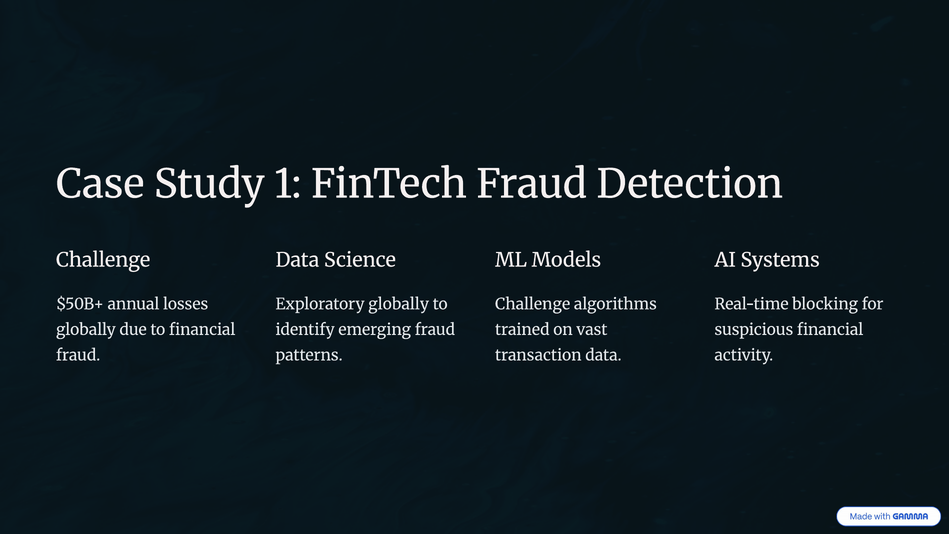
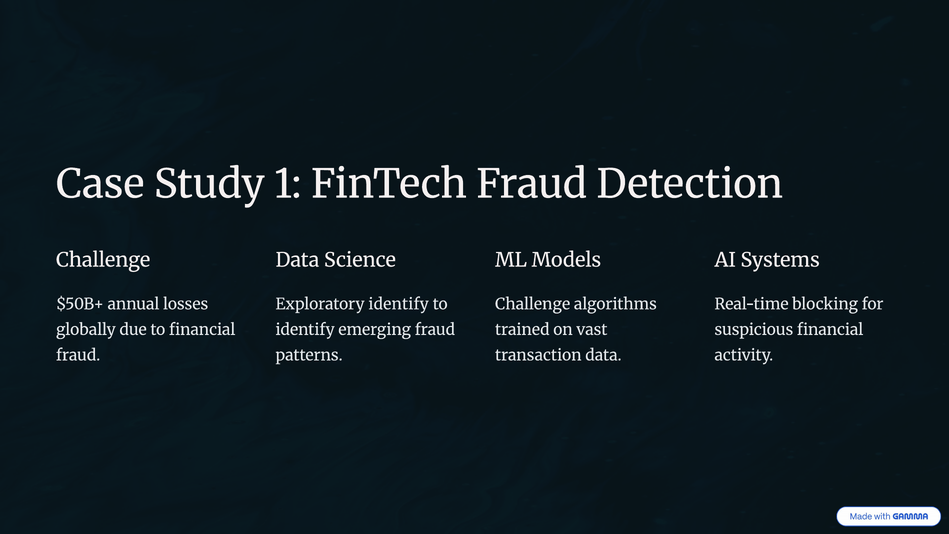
Exploratory globally: globally -> identify
